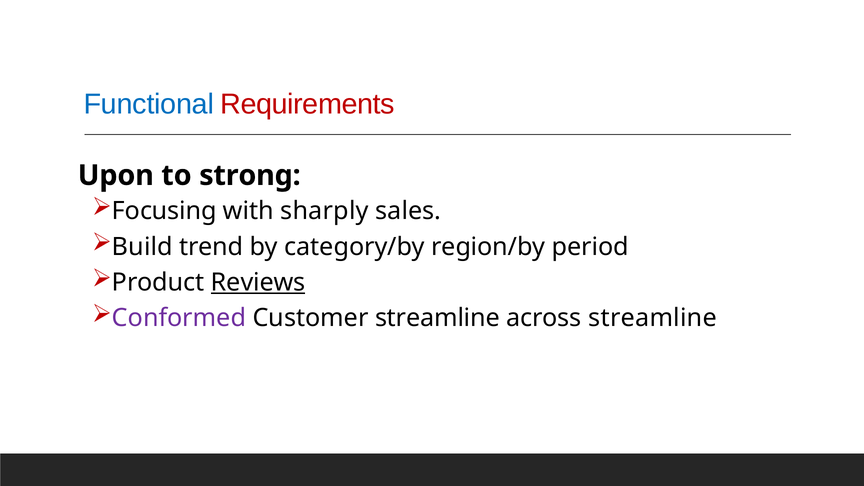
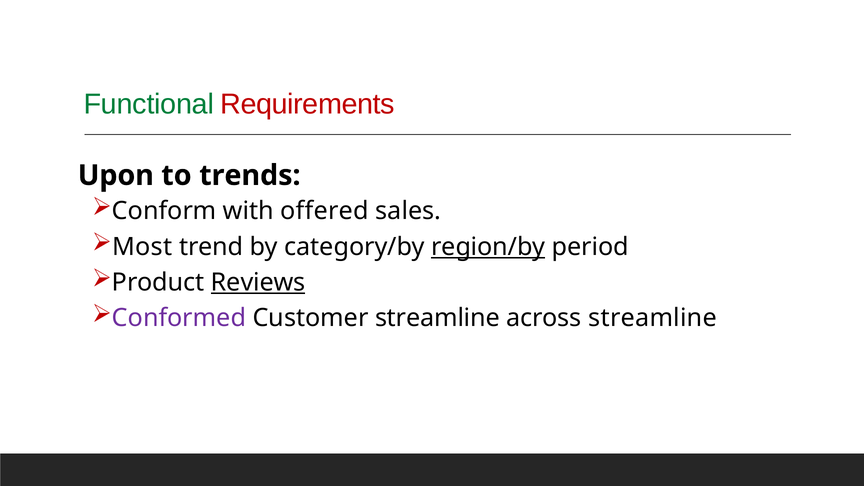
Functional colour: blue -> green
strong: strong -> trends
Focusing: Focusing -> Conform
sharply: sharply -> offered
Build: Build -> Most
region/by underline: none -> present
